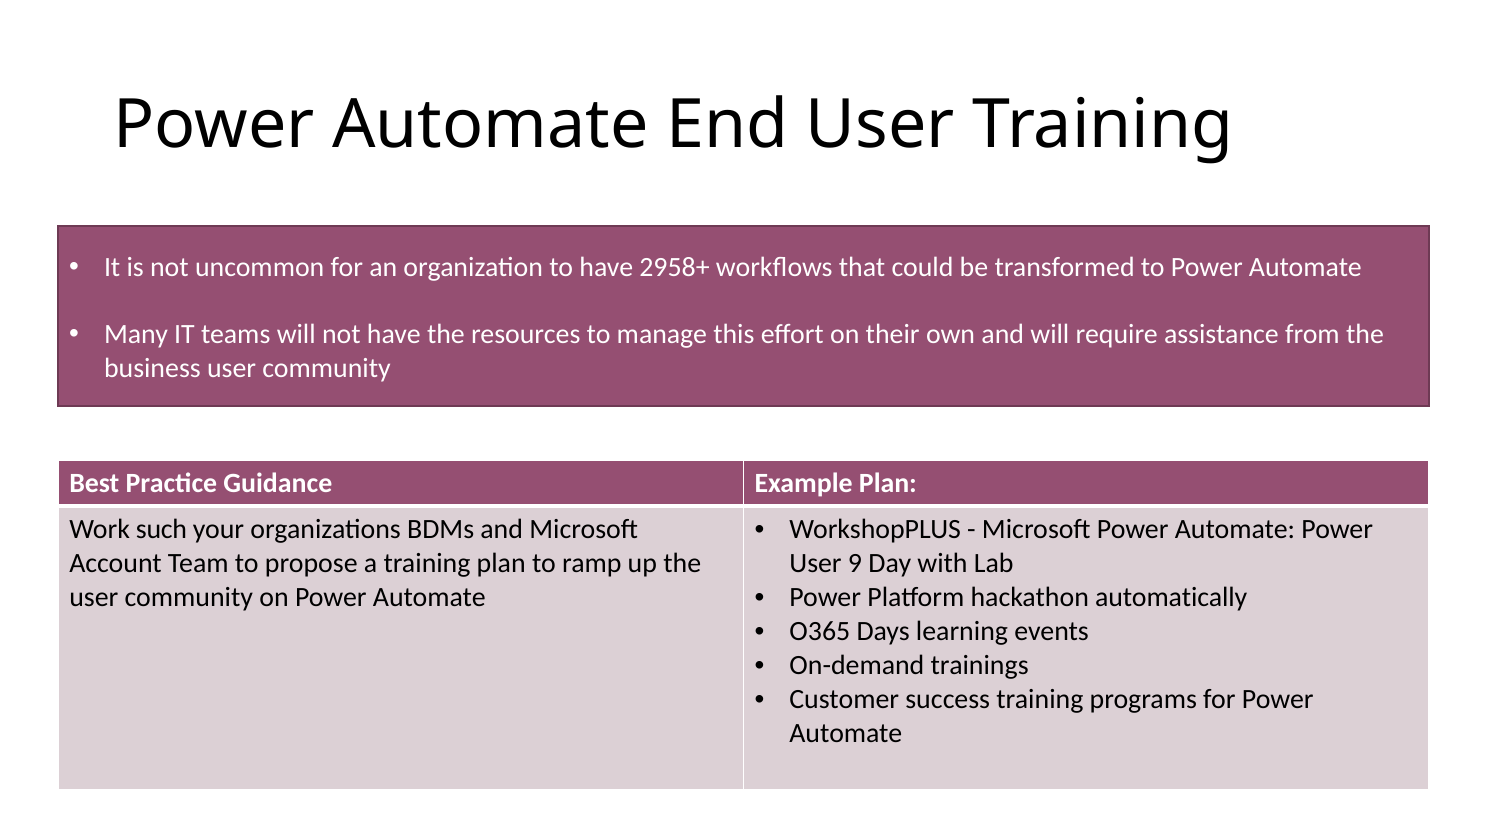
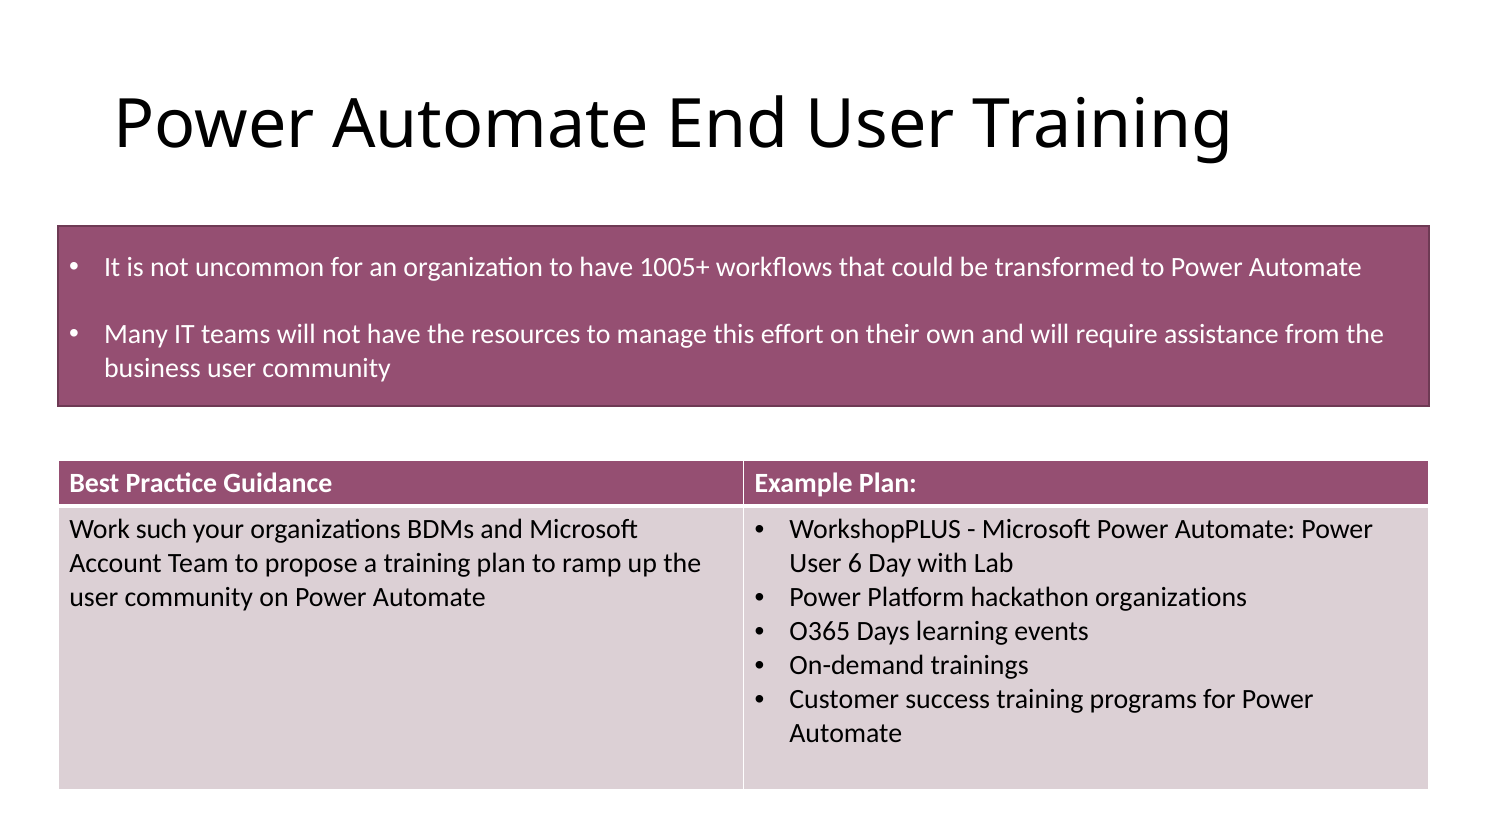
2958+: 2958+ -> 1005+
9: 9 -> 6
hackathon automatically: automatically -> organizations
